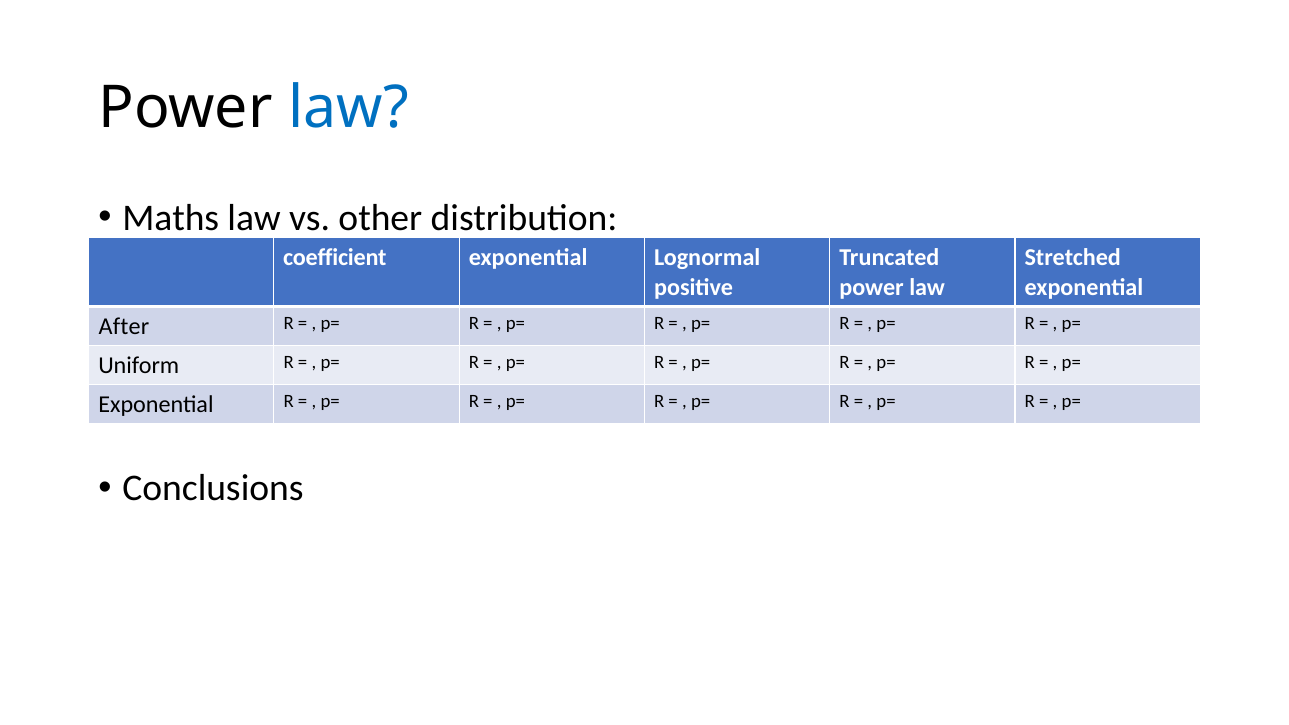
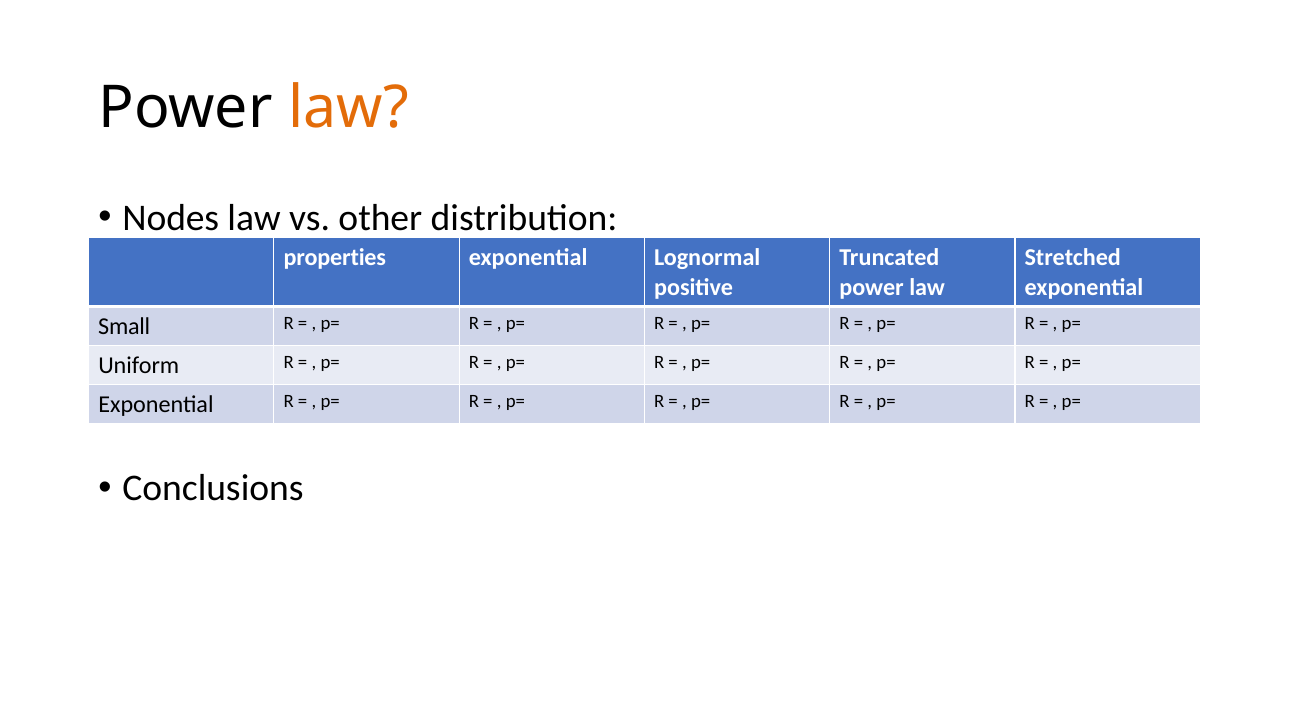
law at (349, 108) colour: blue -> orange
Maths: Maths -> Nodes
coefficient: coefficient -> properties
After: After -> Small
